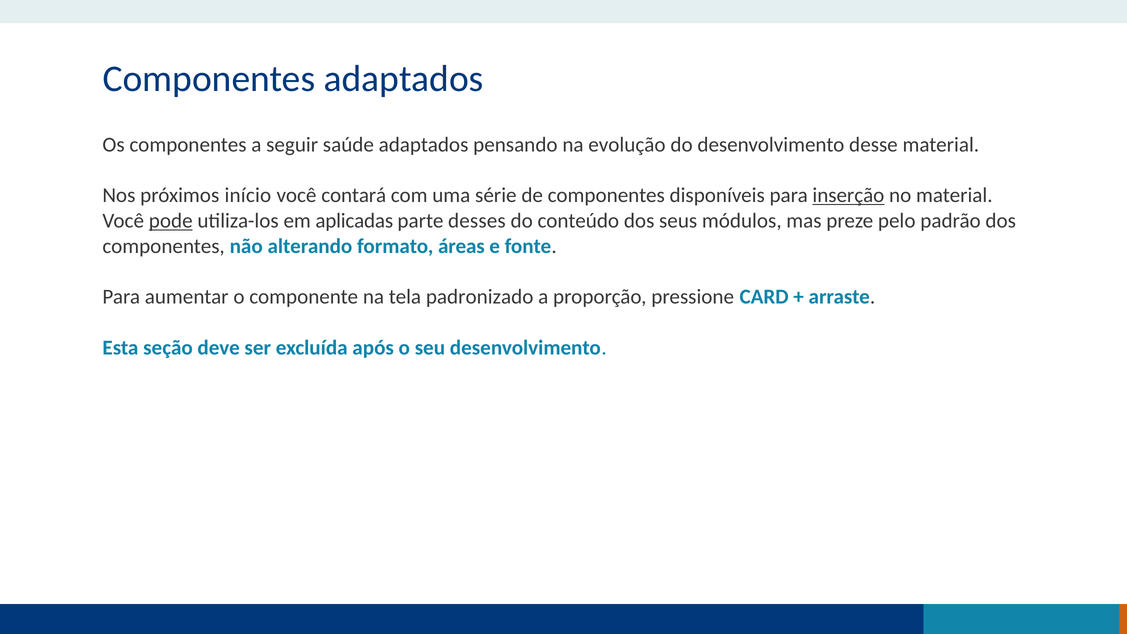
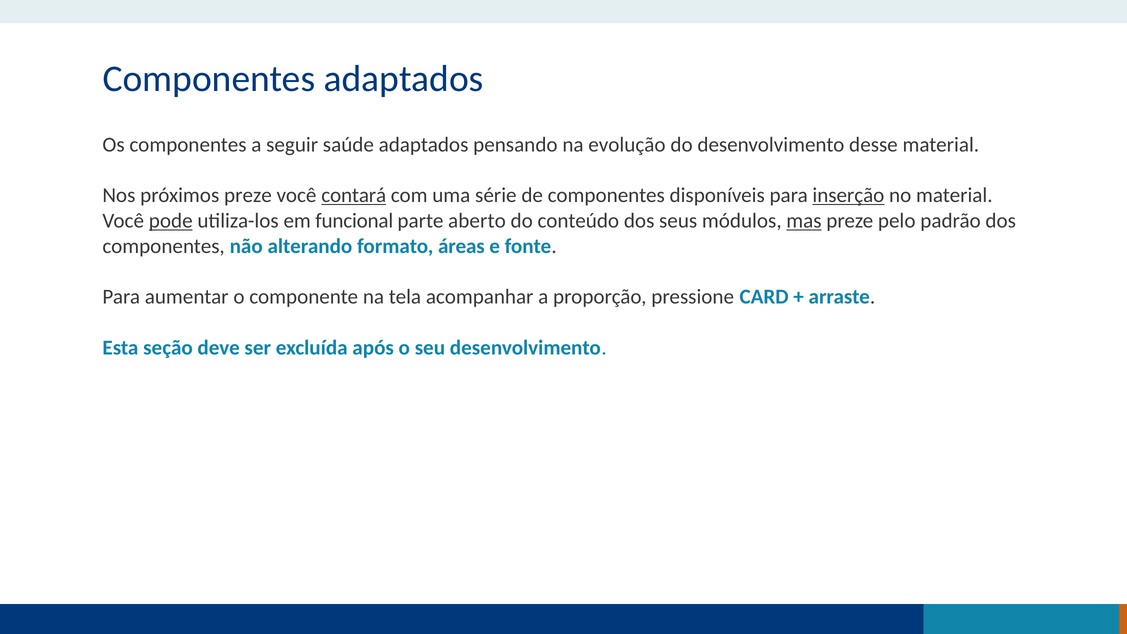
próximos início: início -> preze
contará underline: none -> present
aplicadas: aplicadas -> funcional
desses: desses -> aberto
mas underline: none -> present
padronizado: padronizado -> acompanhar
